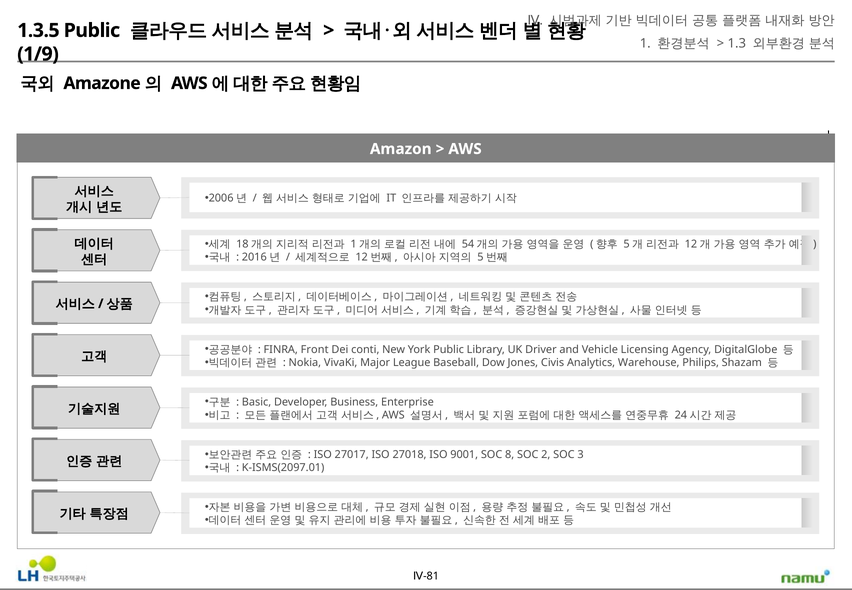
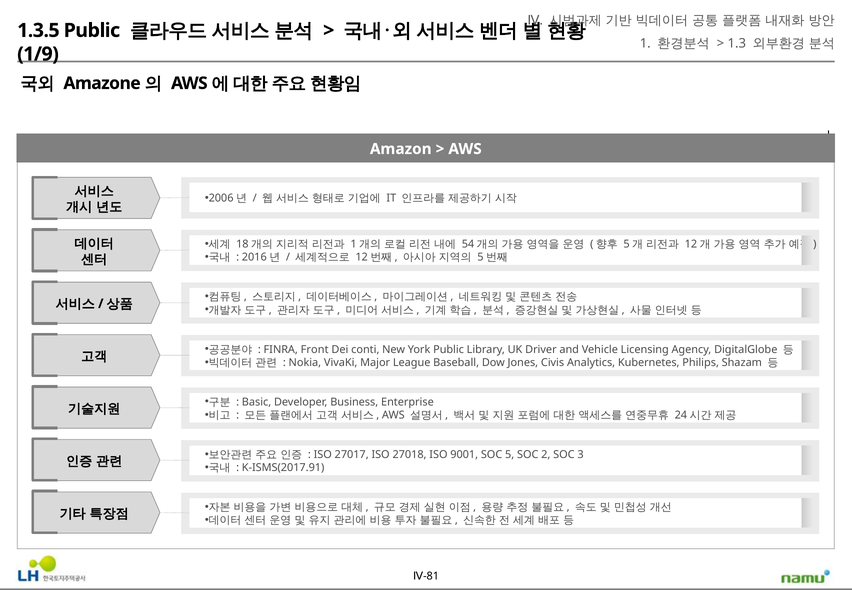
Warehouse: Warehouse -> Kubernetes
8: 8 -> 5
K-ISMS(2097.01: K-ISMS(2097.01 -> K-ISMS(2017.91
